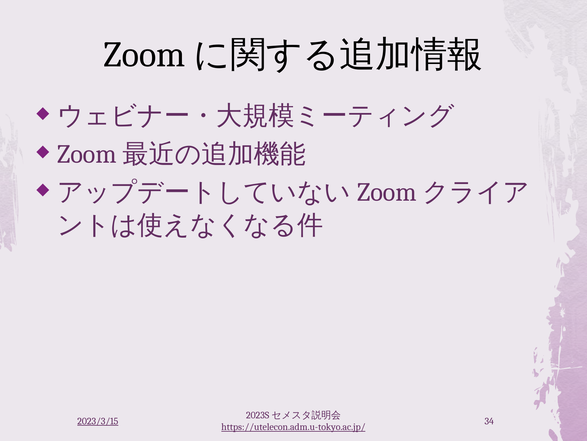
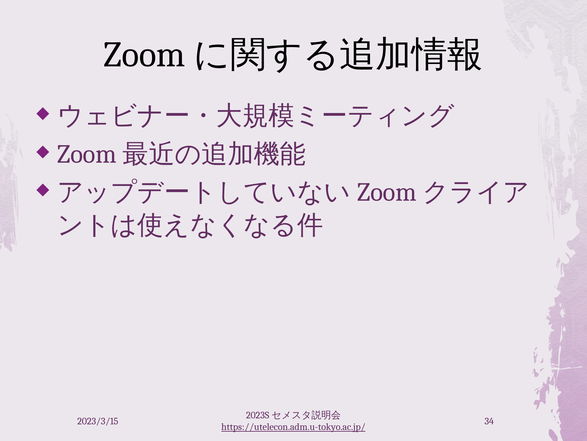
2023/3/15 underline: present -> none
